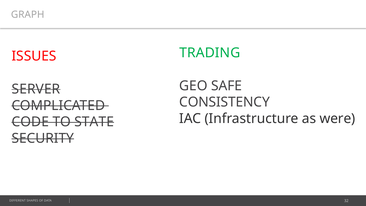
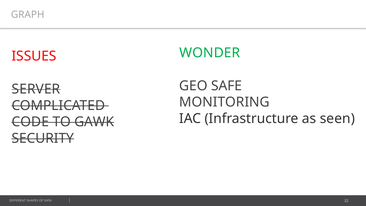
TRADING: TRADING -> WONDER
CONSISTENCY: CONSISTENCY -> MONITORING
were: were -> seen
STATE: STATE -> GAWK
